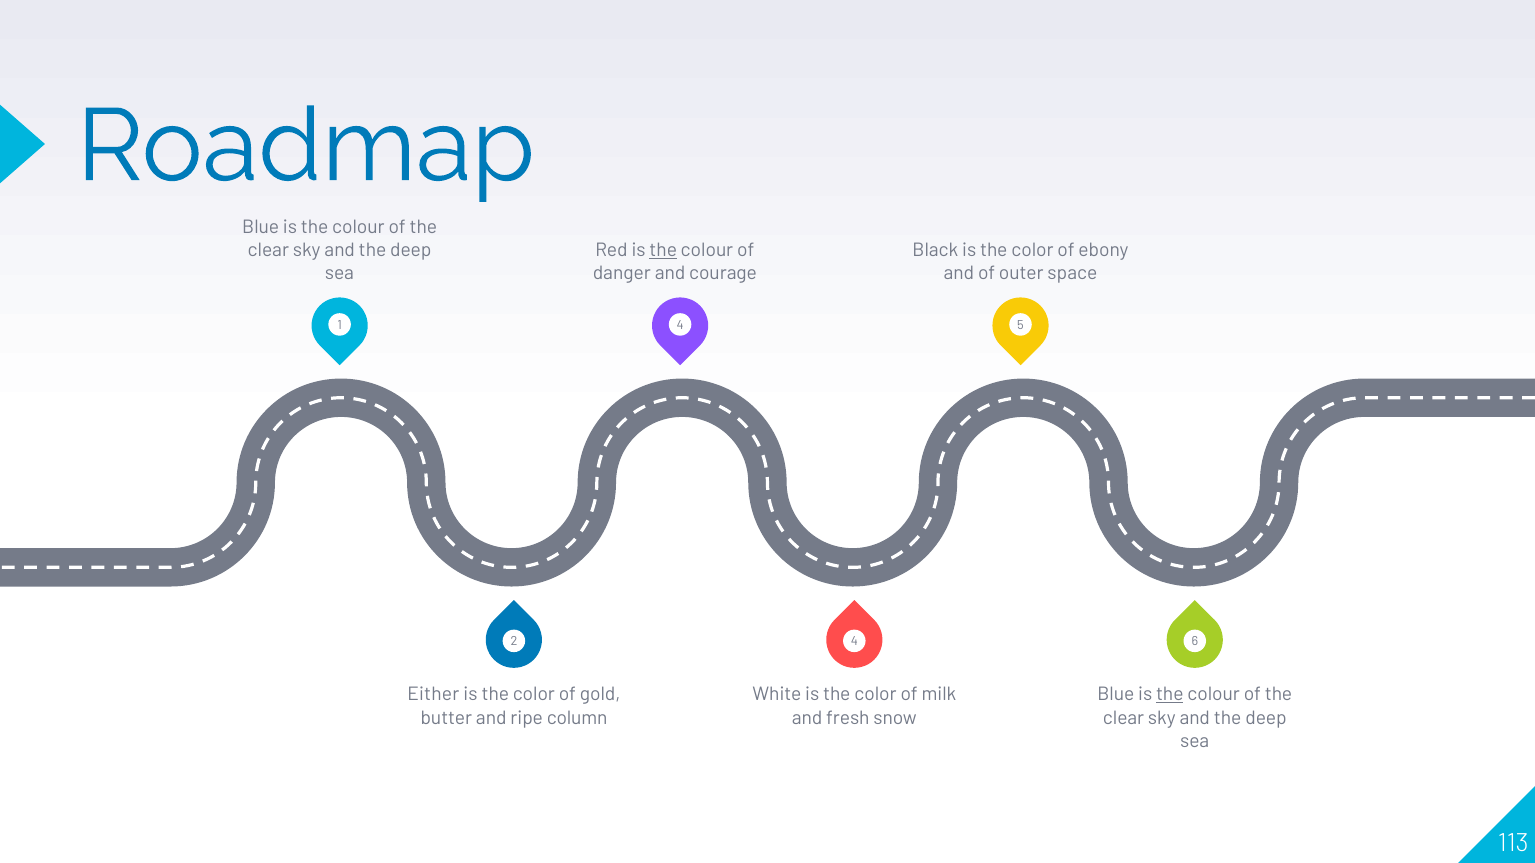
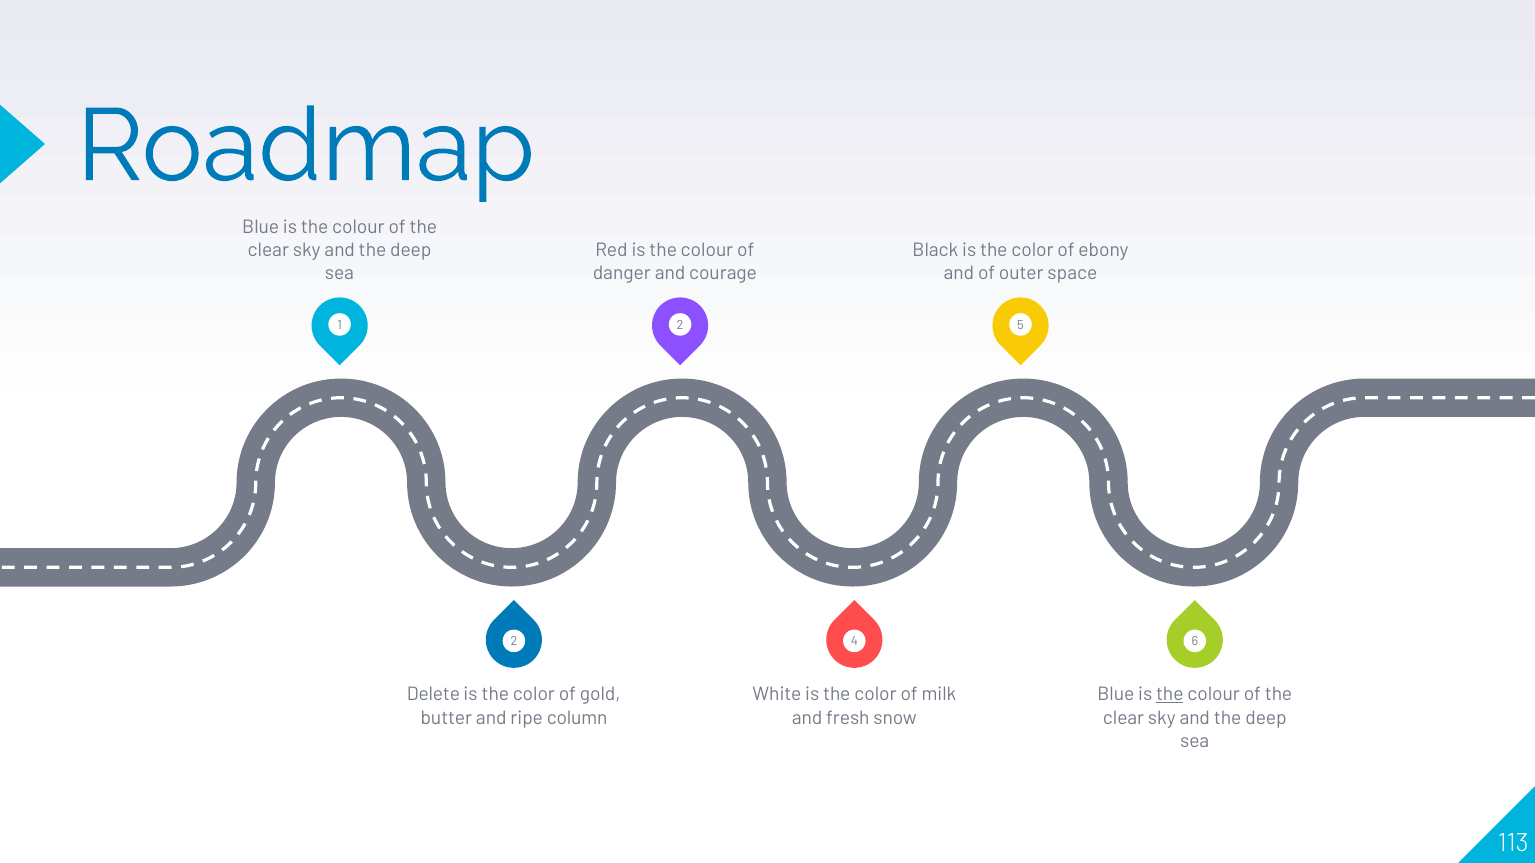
the at (663, 250) underline: present -> none
1 4: 4 -> 2
Either: Either -> Delete
